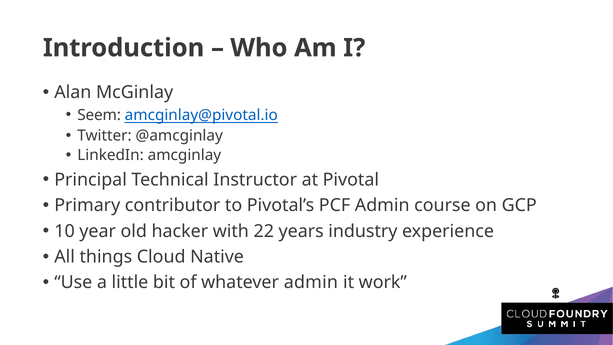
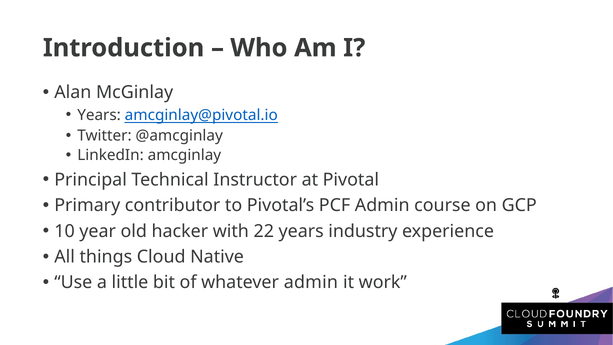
Seem at (99, 115): Seem -> Years
